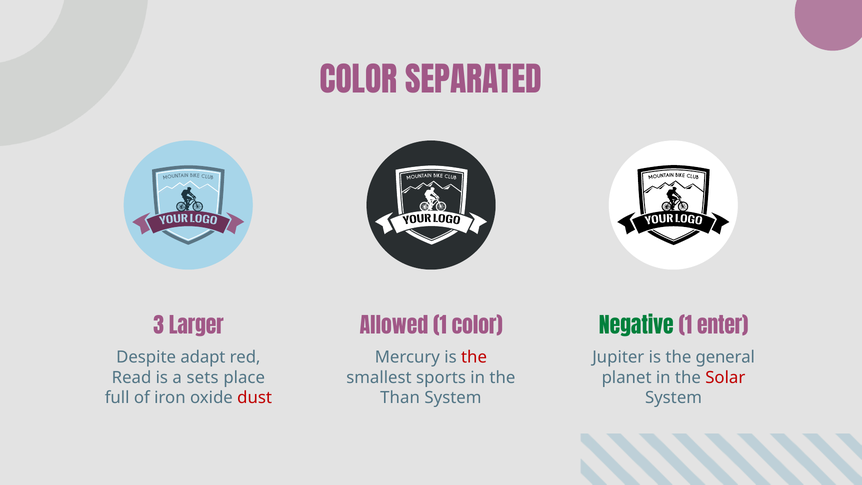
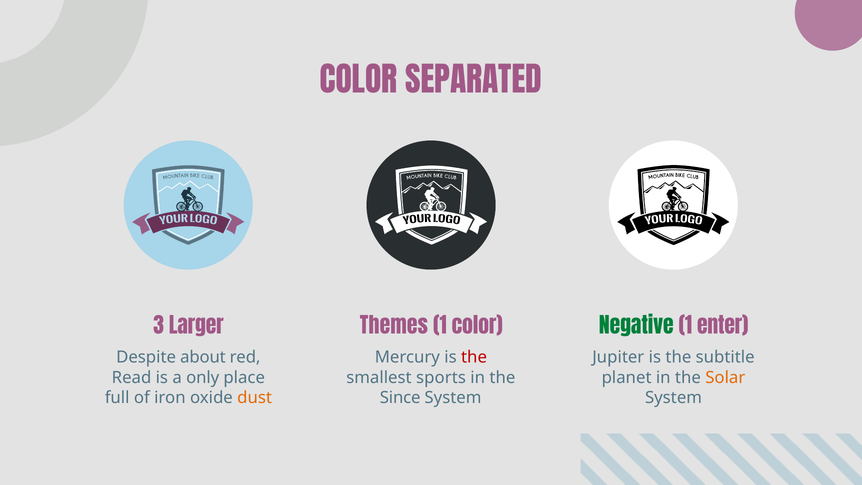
Allowed: Allowed -> Themes
adapt: adapt -> about
general: general -> subtitle
sets: sets -> only
Solar colour: red -> orange
dust colour: red -> orange
Than: Than -> Since
